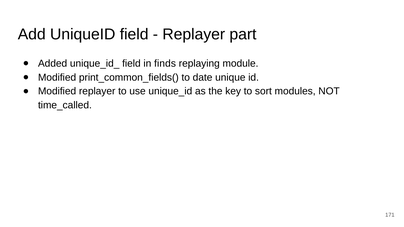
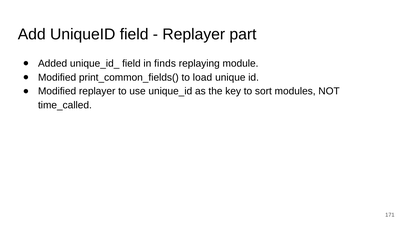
date: date -> load
